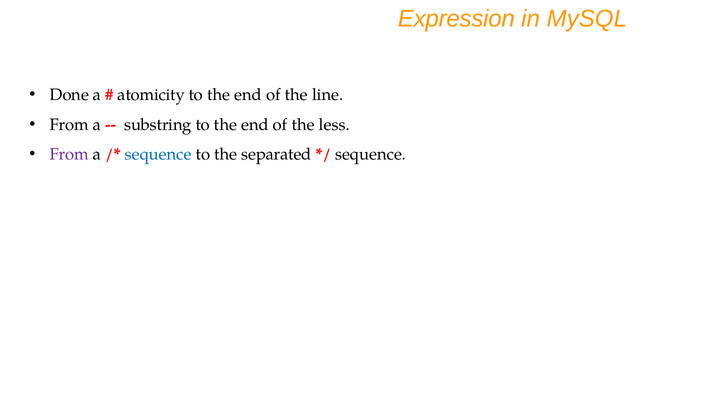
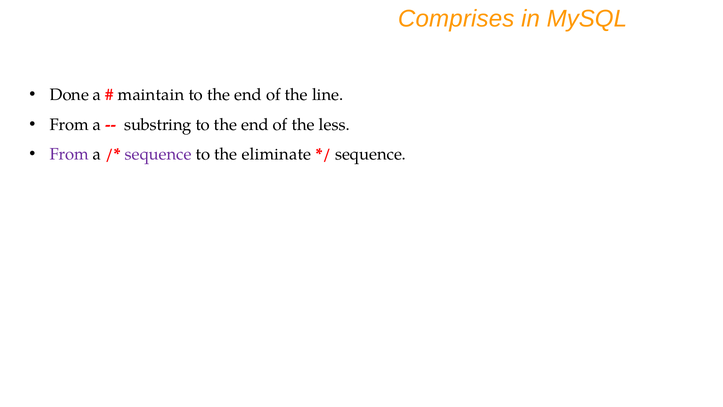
Expression: Expression -> Comprises
atomicity: atomicity -> maintain
sequence at (158, 154) colour: blue -> purple
separated: separated -> eliminate
